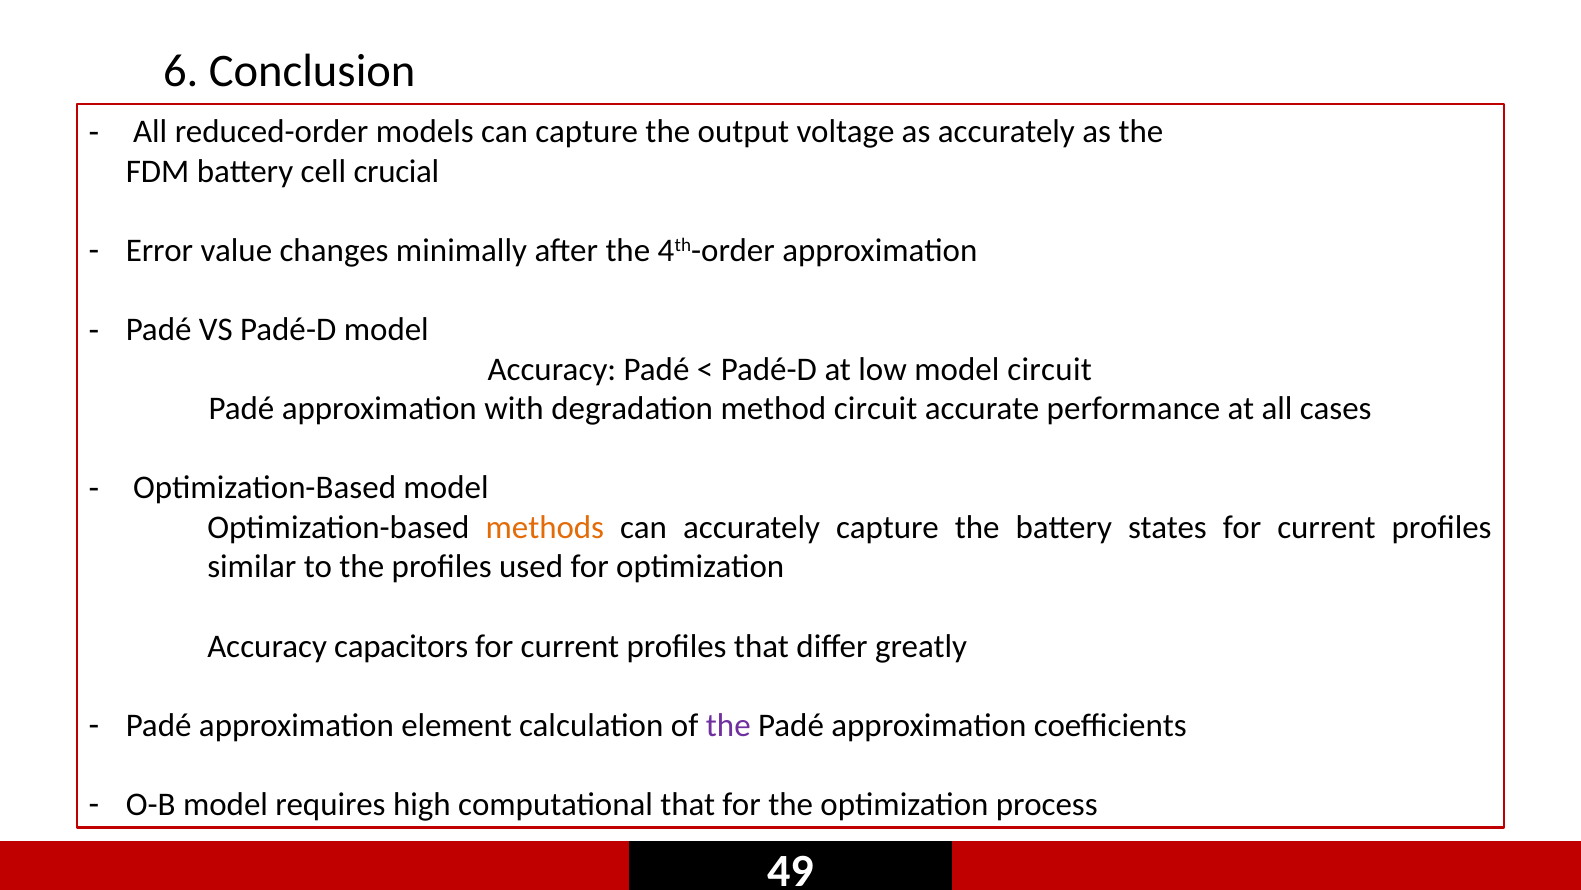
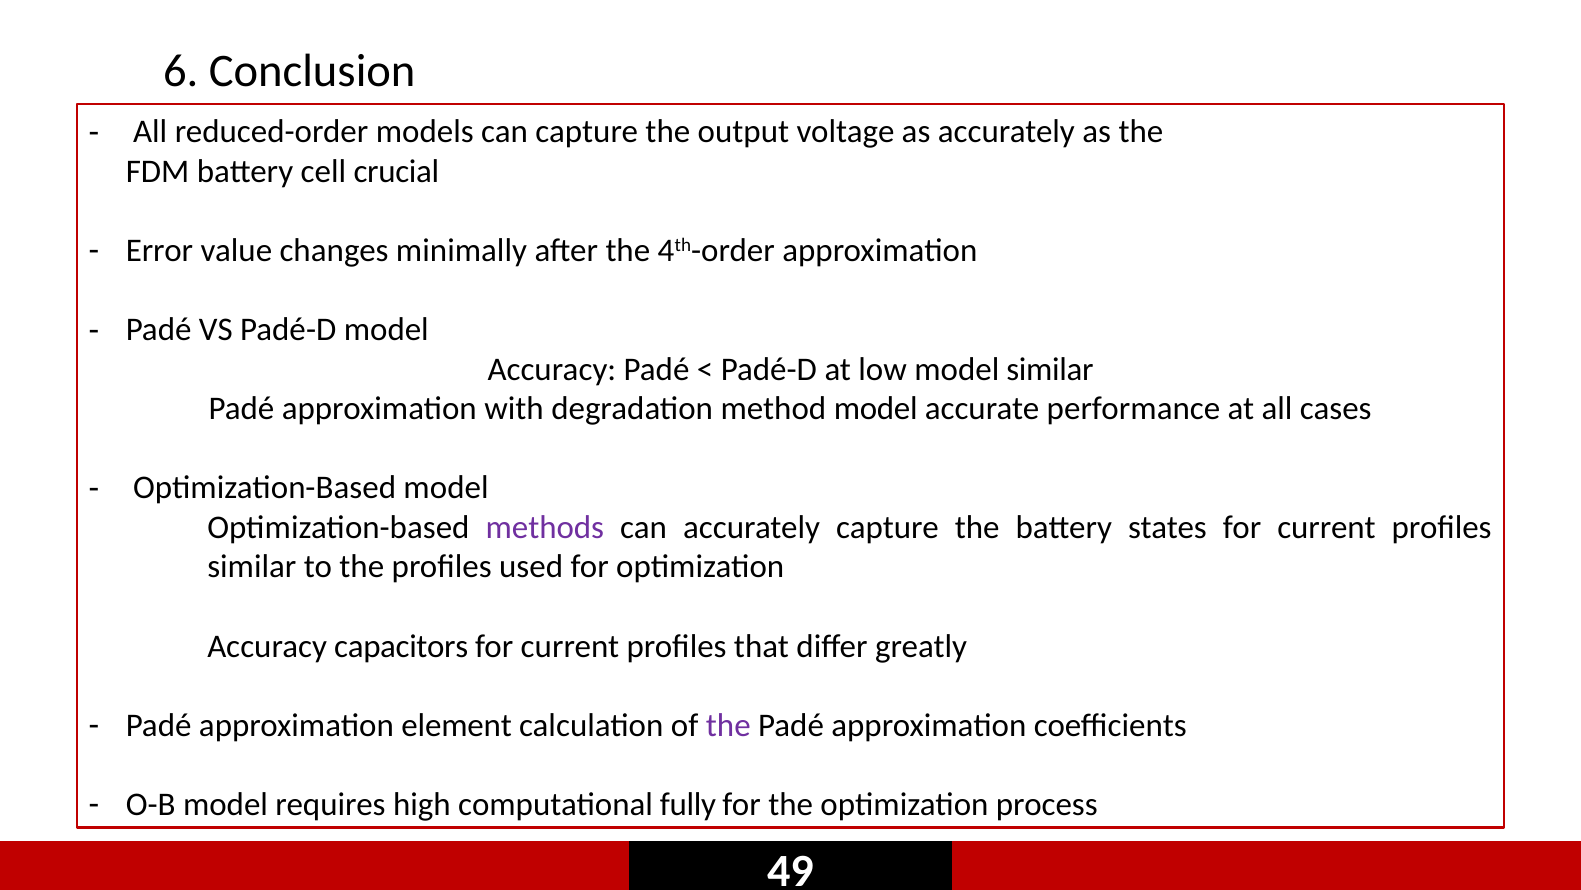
model circuit: circuit -> similar
method circuit: circuit -> model
methods colour: orange -> purple
computational that: that -> fully
